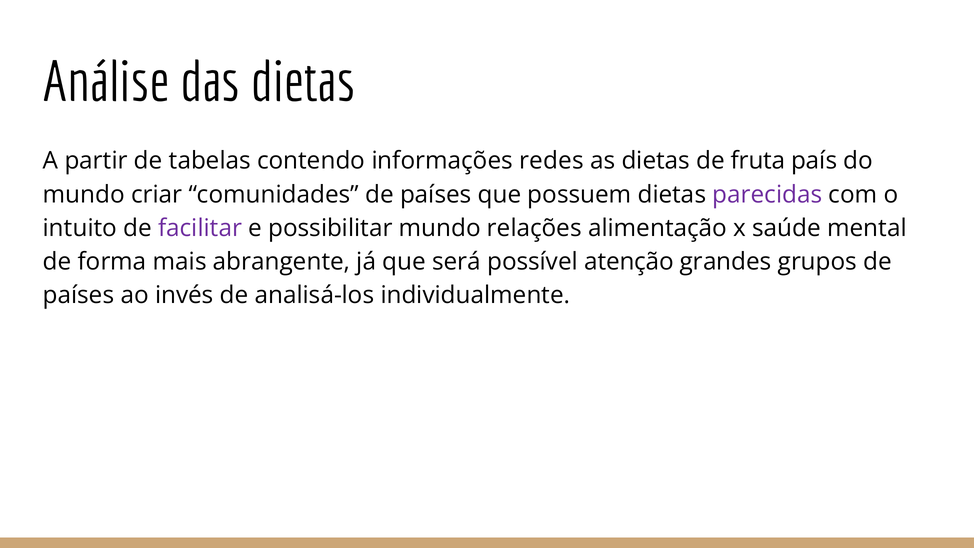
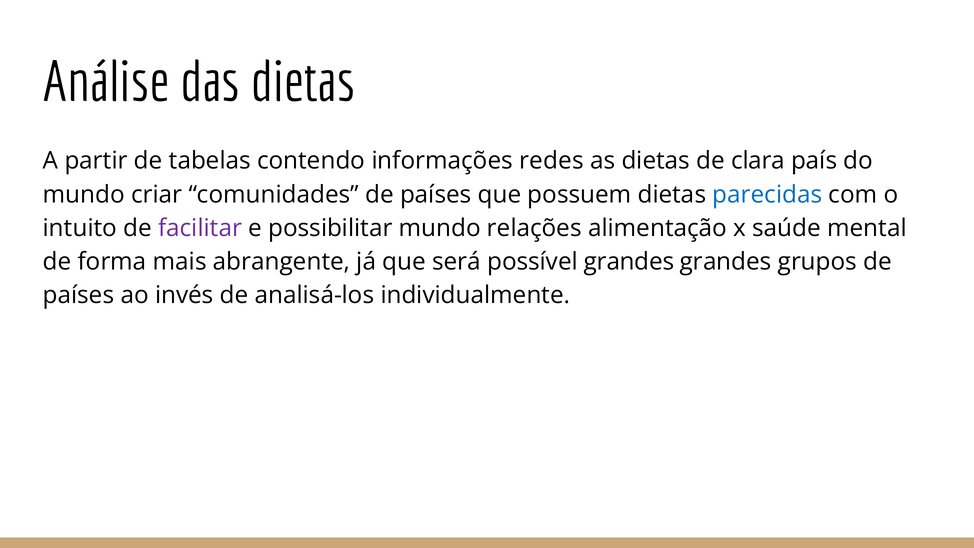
fruta: fruta -> clara
parecidas colour: purple -> blue
possível atenção: atenção -> grandes
